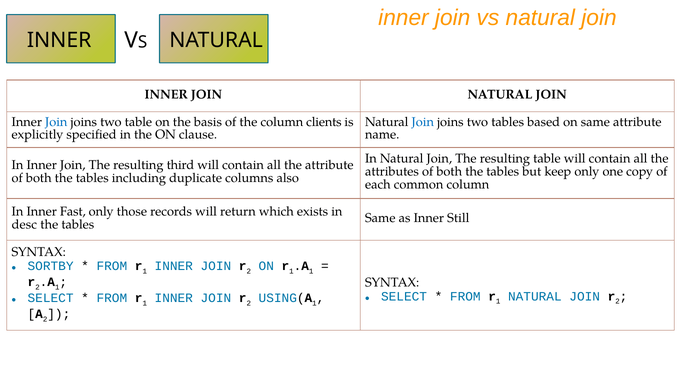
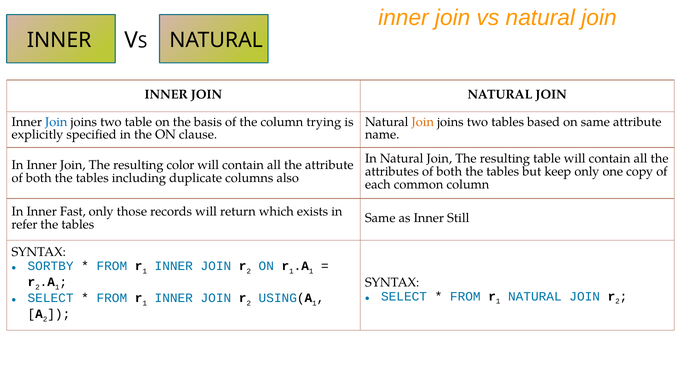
clients: clients -> trying
Join at (423, 122) colour: blue -> orange
third: third -> color
desc: desc -> refer
